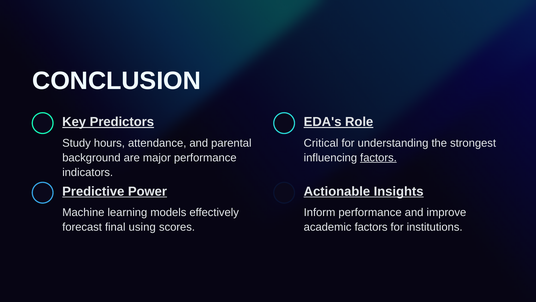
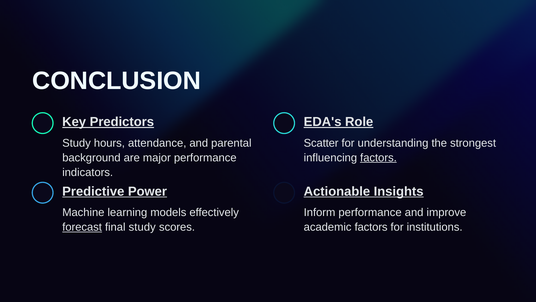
Critical: Critical -> Scatter
forecast underline: none -> present
final using: using -> study
